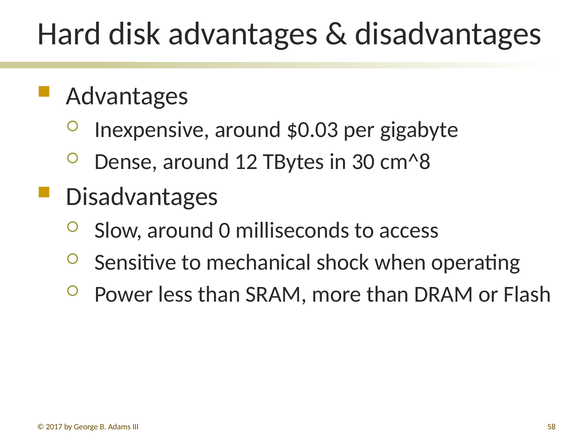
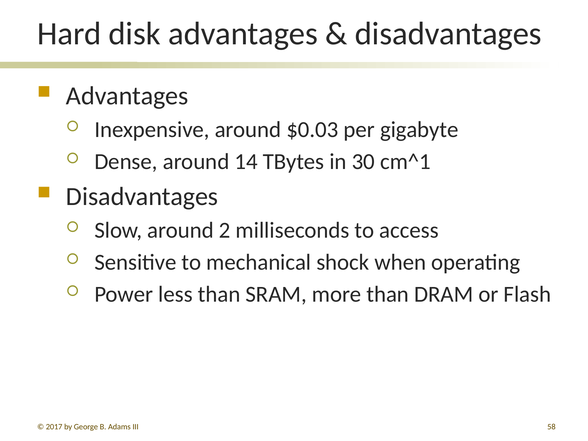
12: 12 -> 14
cm^8: cm^8 -> cm^1
0: 0 -> 2
